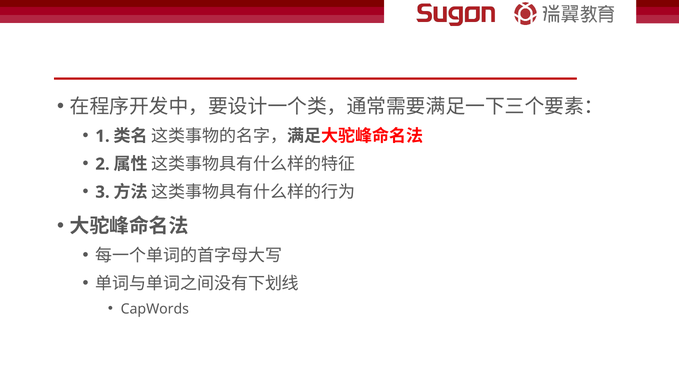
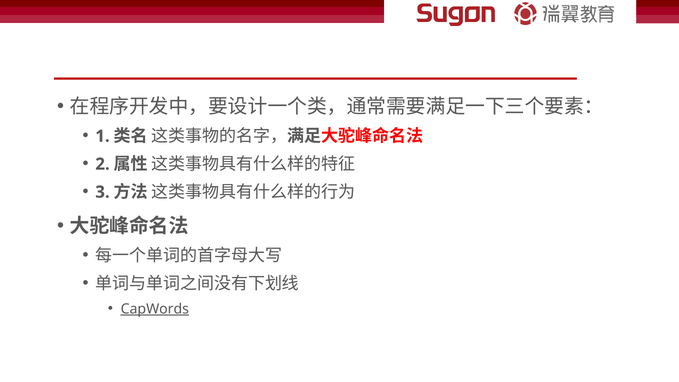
CapWords underline: none -> present
